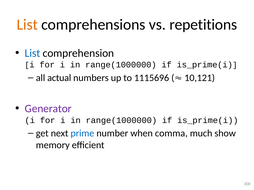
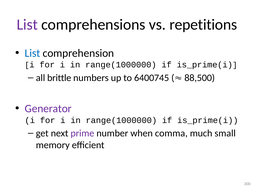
List at (27, 25) colour: orange -> purple
actual: actual -> brittle
1115696: 1115696 -> 6400745
10,121: 10,121 -> 88,500
prime colour: blue -> purple
show: show -> small
